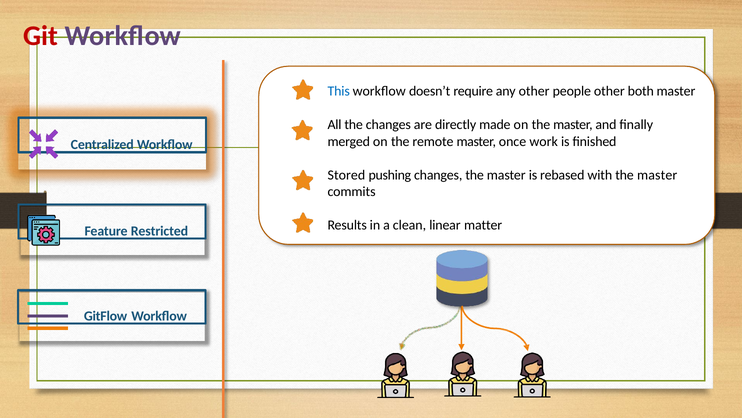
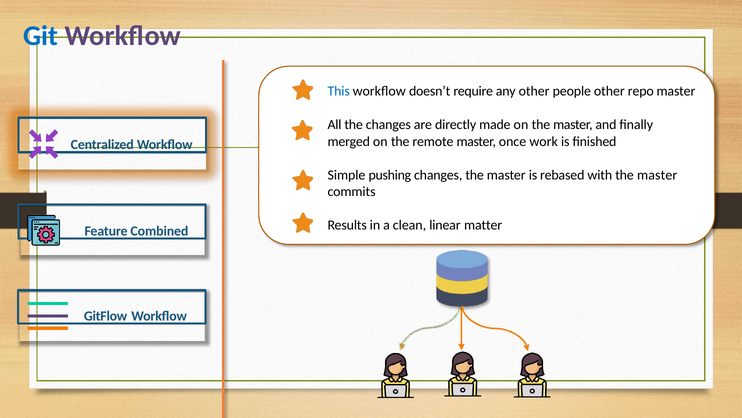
Git colour: red -> blue
both: both -> repo
Stored: Stored -> Simple
Restricted: Restricted -> Combined
